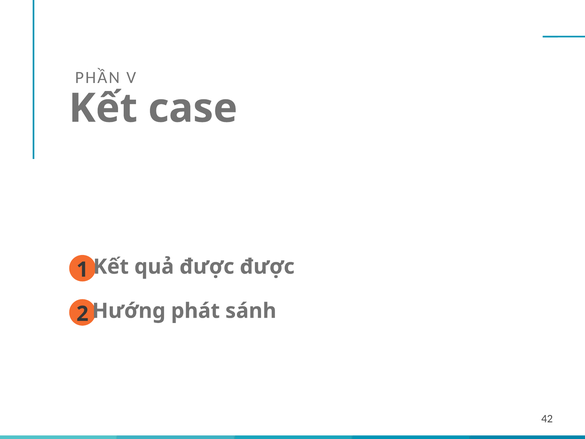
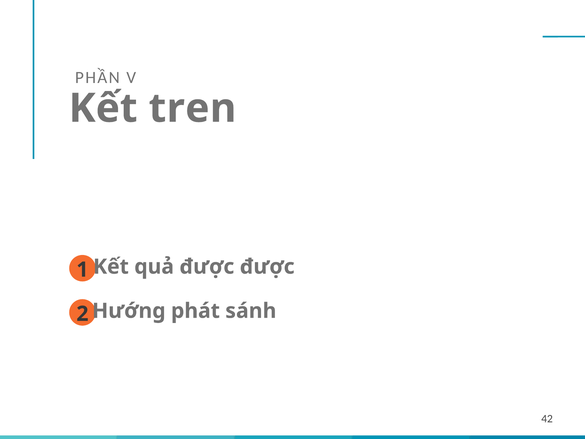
case: case -> tren
